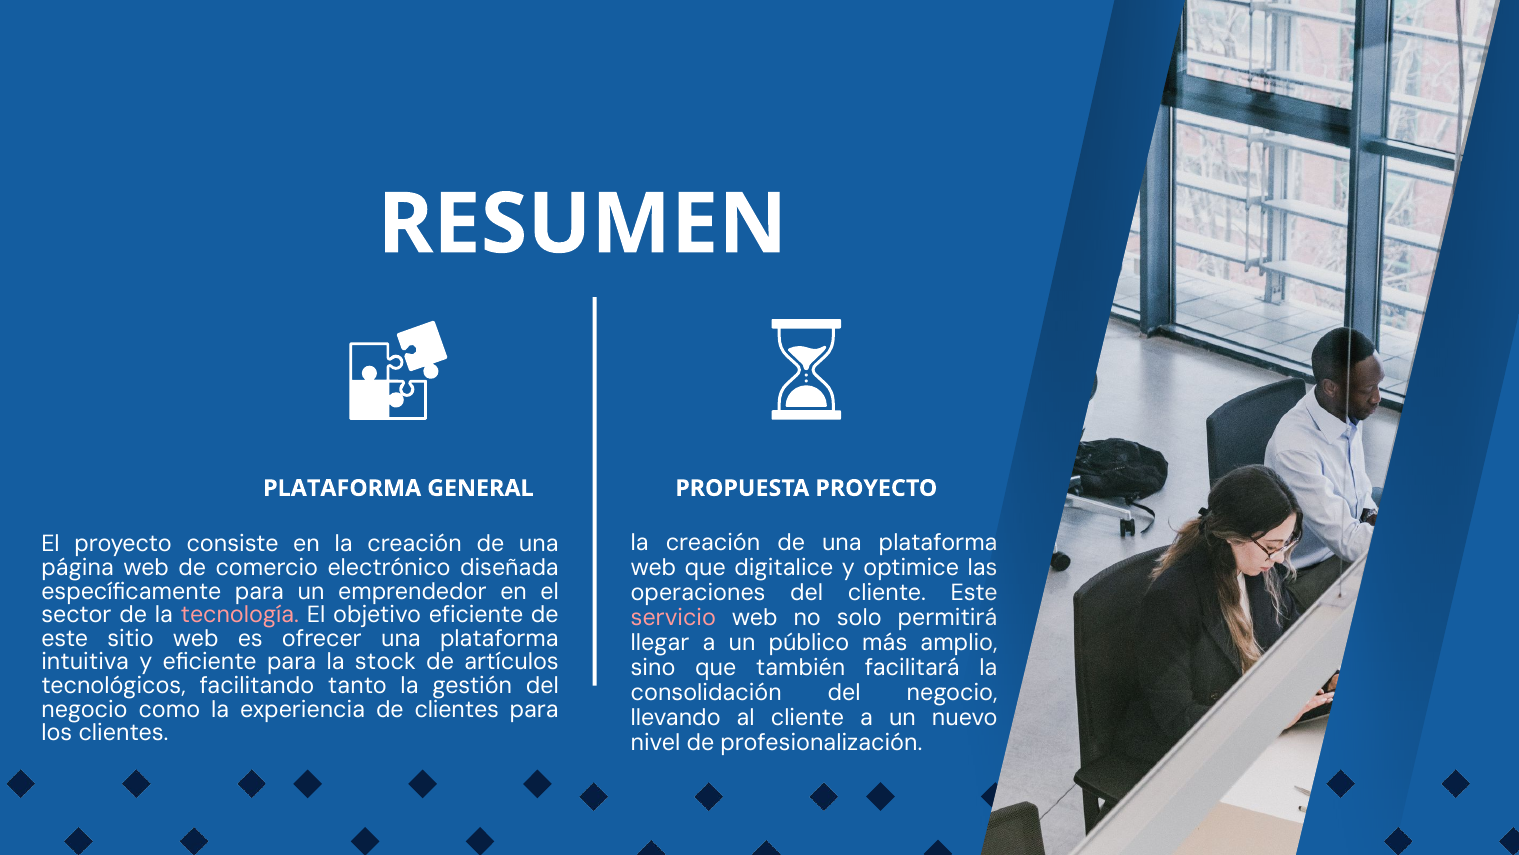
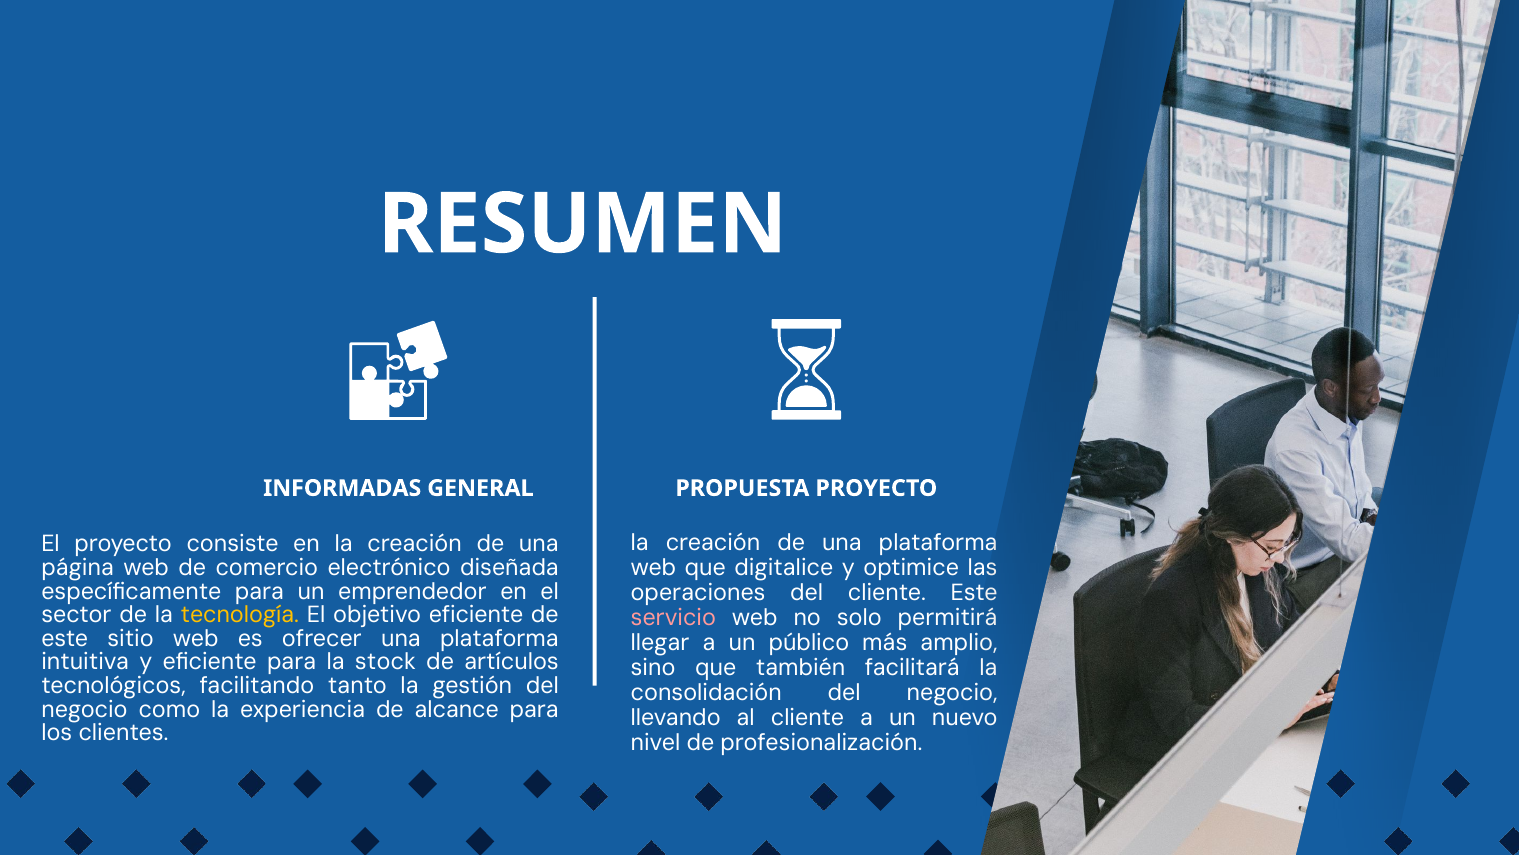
PLATAFORMA at (342, 488): PLATAFORMA -> INFORMADAS
tecnología colour: pink -> yellow
de clientes: clientes -> alcance
